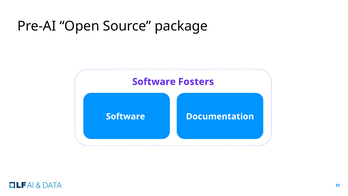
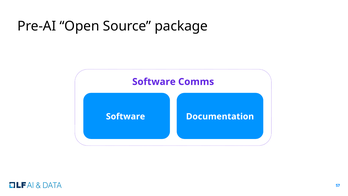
Fosters: Fosters -> Comms
